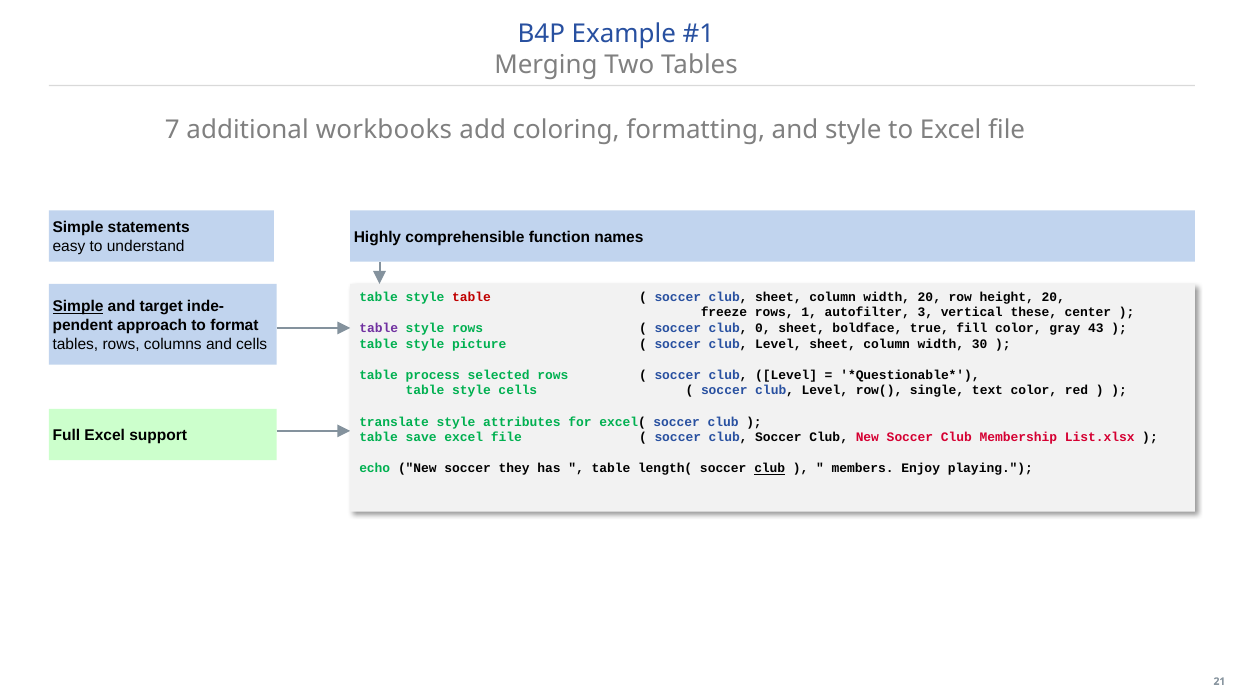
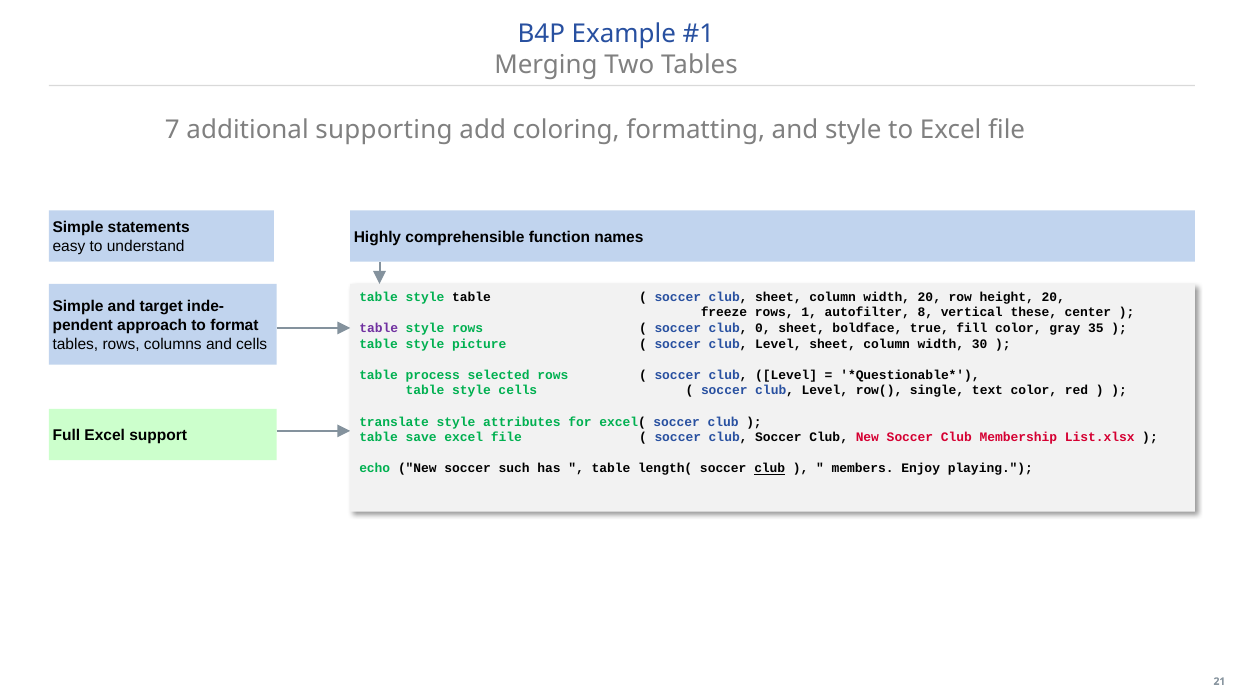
workbooks: workbooks -> supporting
table at (472, 297) colour: red -> black
Simple at (78, 307) underline: present -> none
3: 3 -> 8
43: 43 -> 35
they: they -> such
